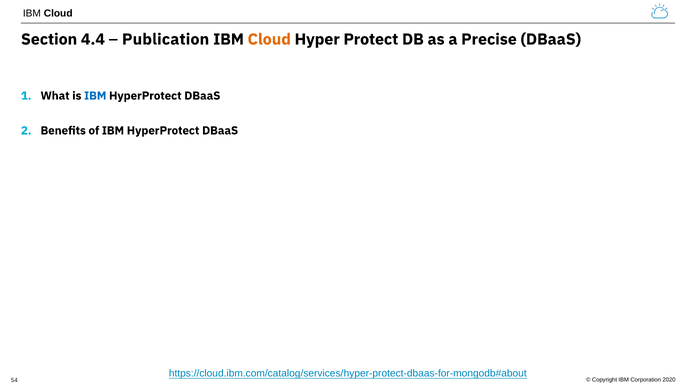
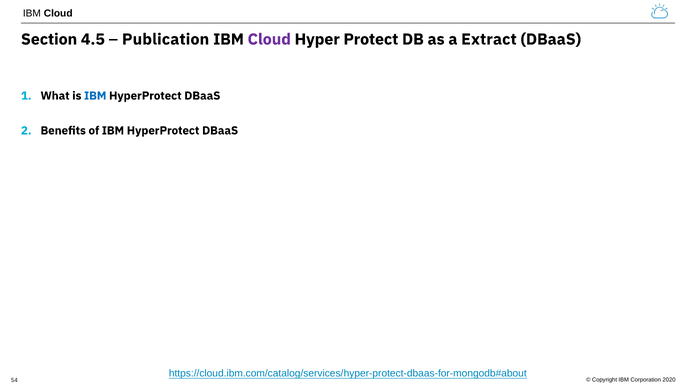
4.4: 4.4 -> 4.5
Cloud at (269, 39) colour: orange -> purple
Precise: Precise -> Extract
